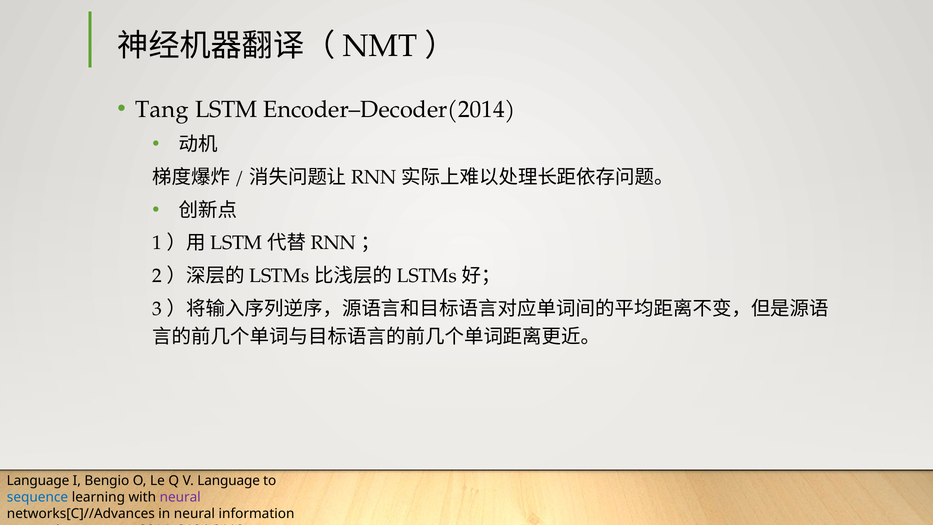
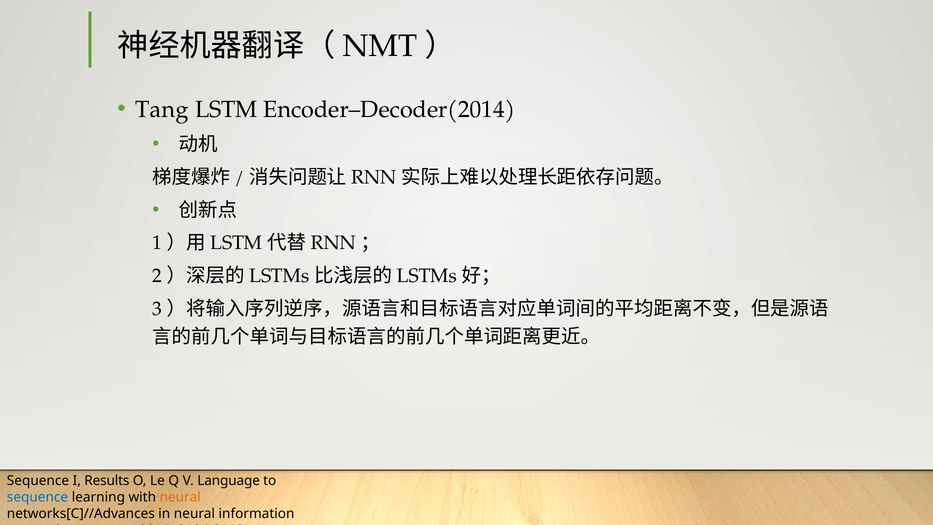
Language at (38, 481): Language -> Sequence
Bengio: Bengio -> Results
neural at (180, 497) colour: purple -> orange
